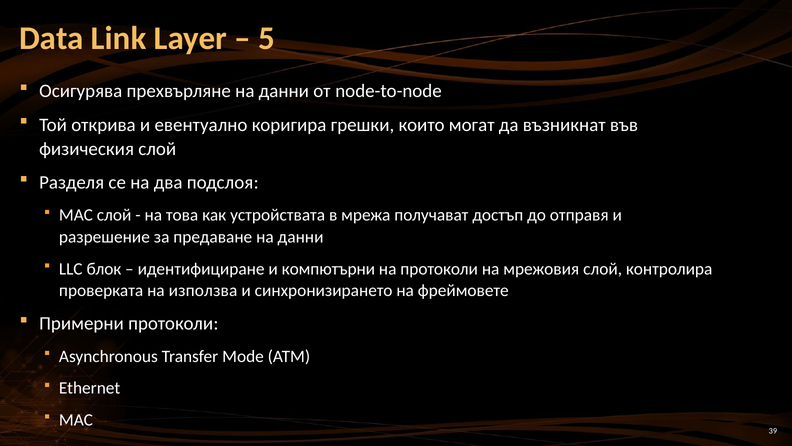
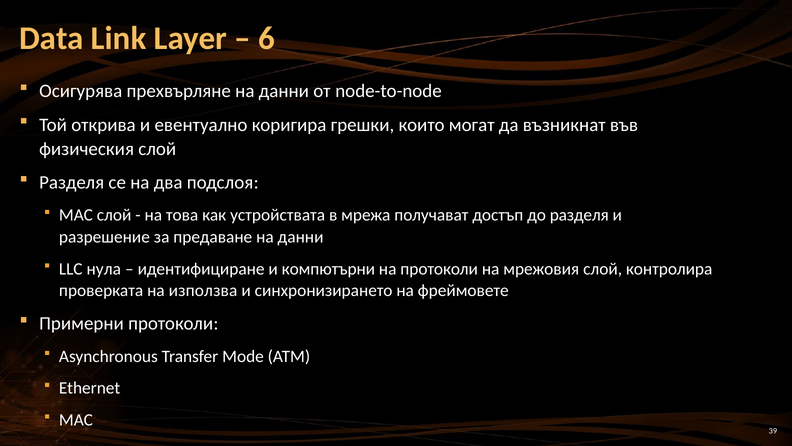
5: 5 -> 6
до отправя: отправя -> разделя
блок: блок -> нула
